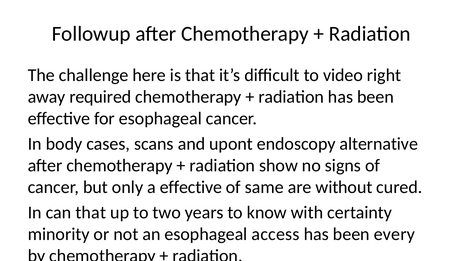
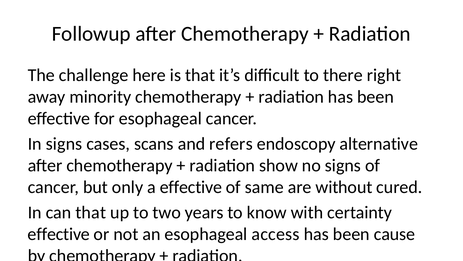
video: video -> there
required: required -> minority
In body: body -> signs
upont: upont -> refers
minority at (59, 234): minority -> effective
every: every -> cause
